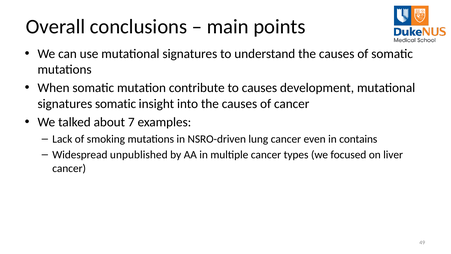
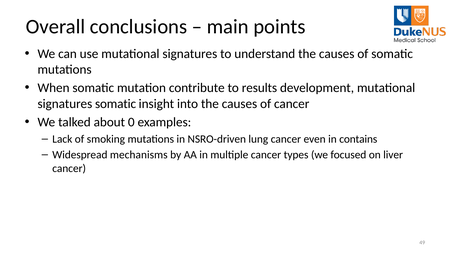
to causes: causes -> results
7: 7 -> 0
unpublished: unpublished -> mechanisms
